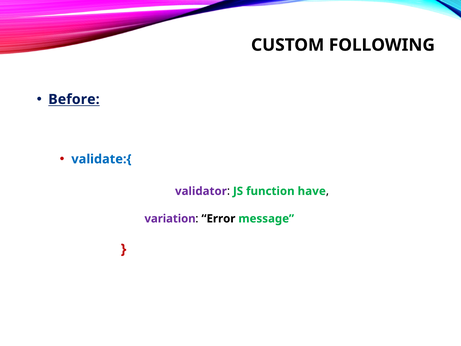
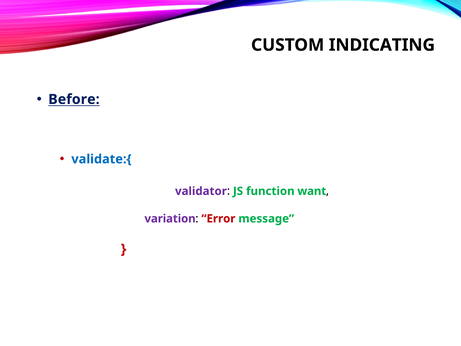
FOLLOWING: FOLLOWING -> INDICATING
have: have -> want
Error colour: black -> red
